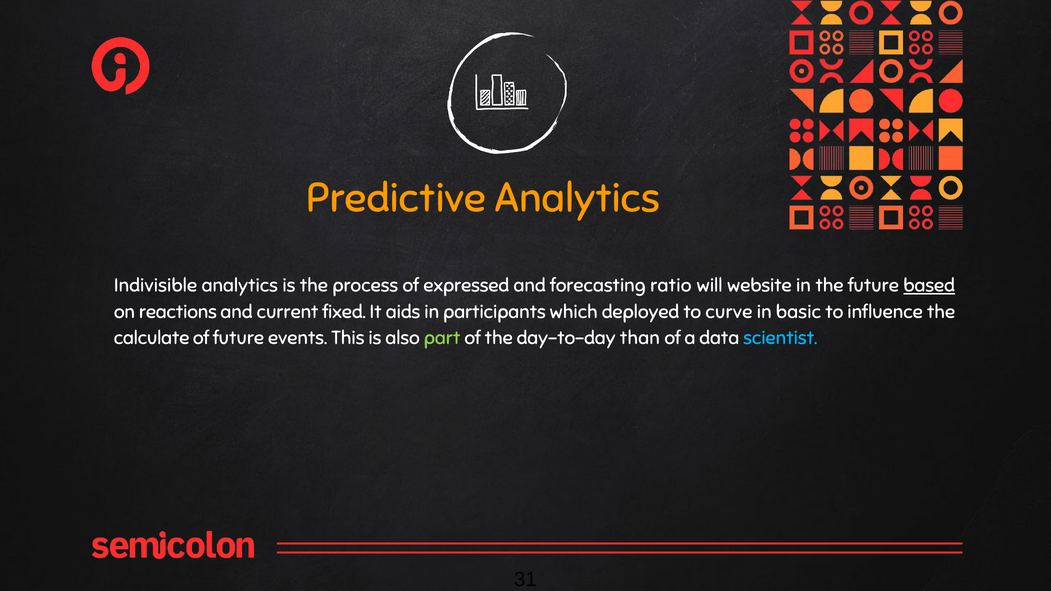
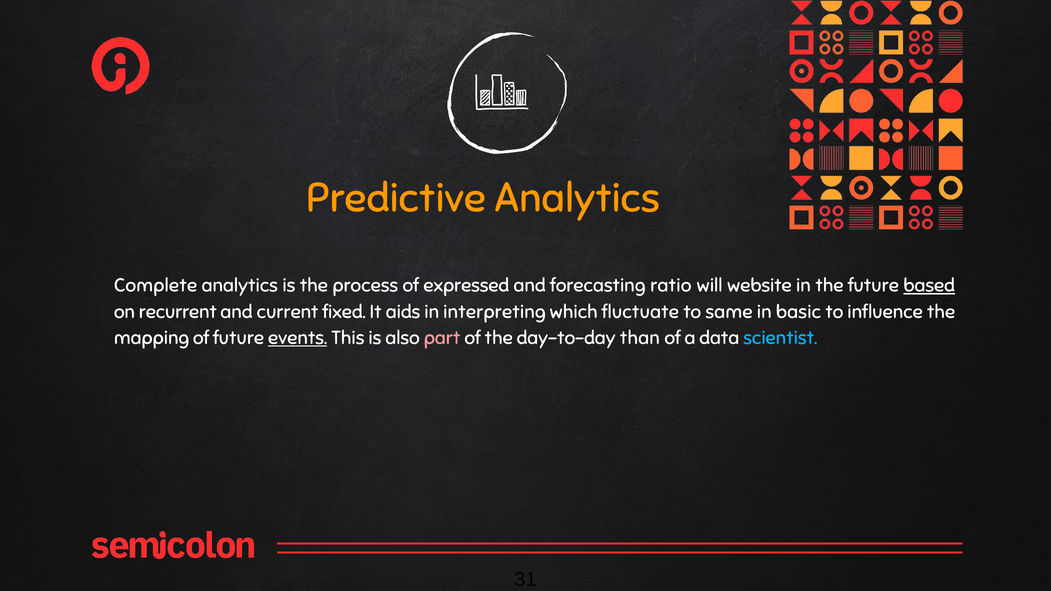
Indivisible: Indivisible -> Complete
reactions: reactions -> recurrent
participants: participants -> interpreting
deployed: deployed -> fluctuate
curve: curve -> same
calculate: calculate -> mapping
events underline: none -> present
part colour: light green -> pink
